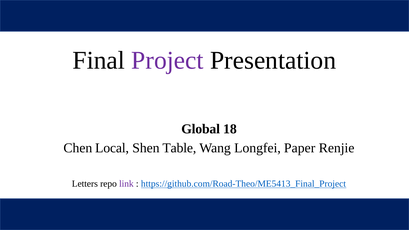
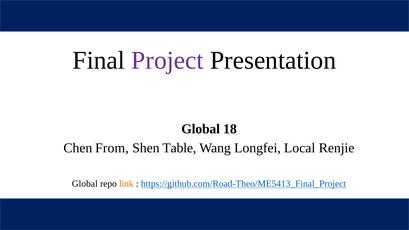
Local: Local -> From
Paper: Paper -> Local
Letters at (85, 184): Letters -> Global
link colour: purple -> orange
